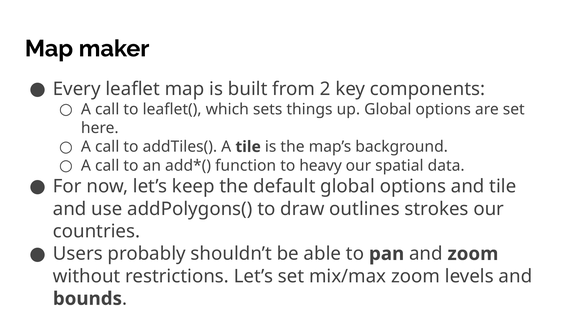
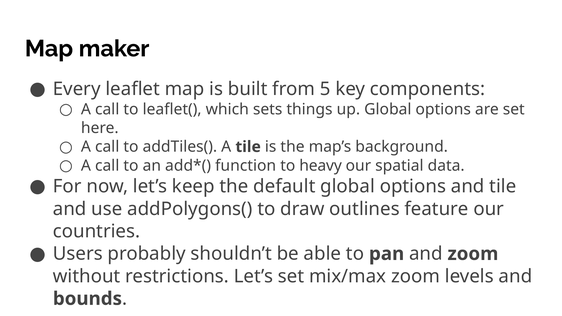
2: 2 -> 5
strokes: strokes -> feature
